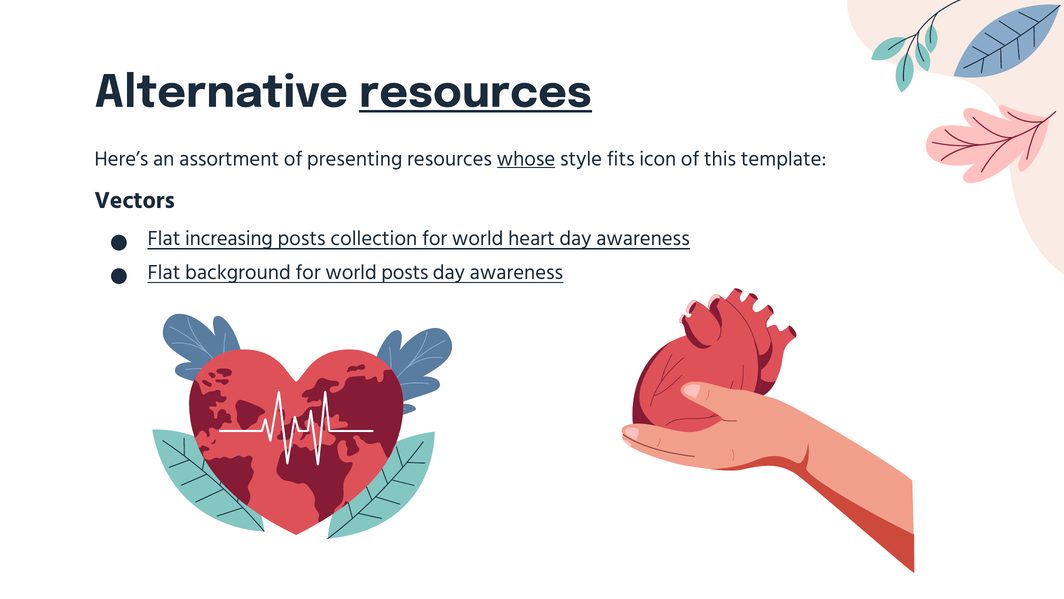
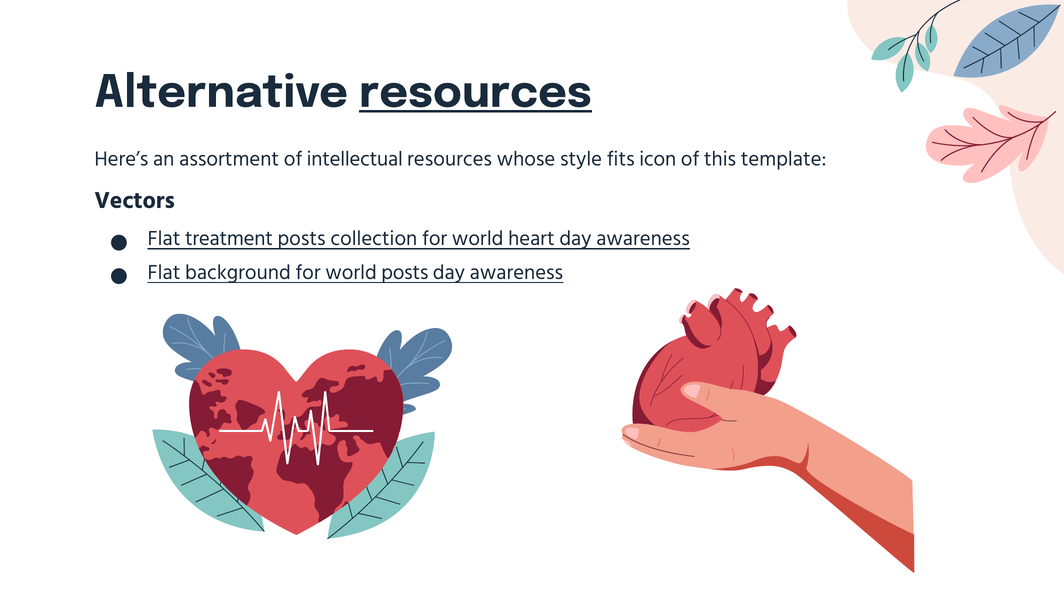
presenting: presenting -> intellectual
whose underline: present -> none
increasing: increasing -> treatment
